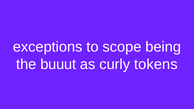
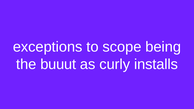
tokens: tokens -> installs
